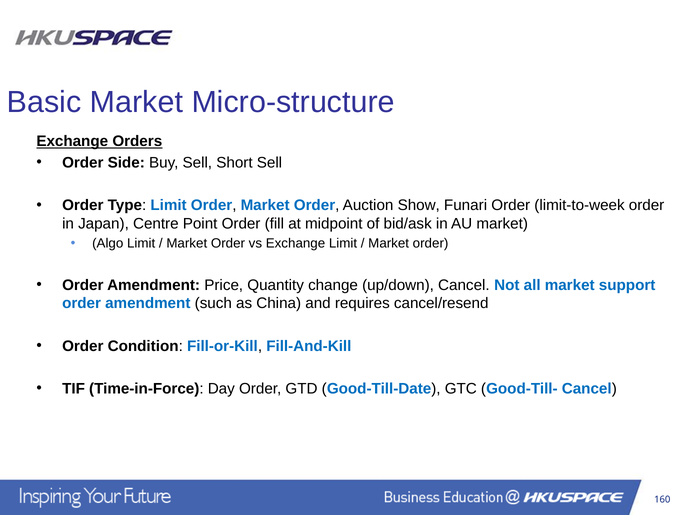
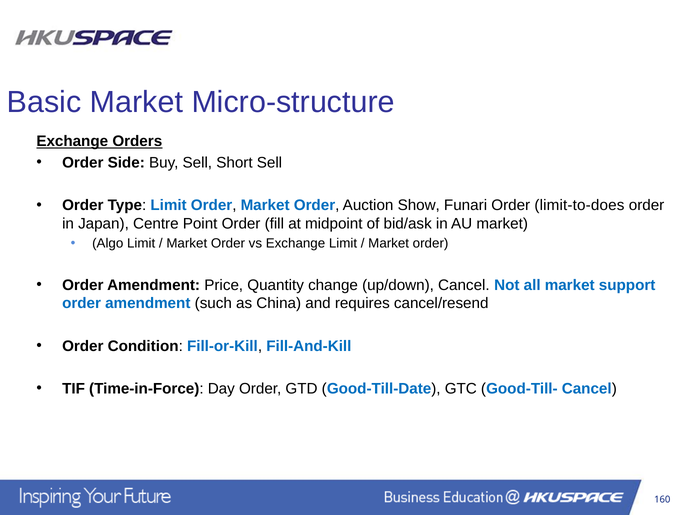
limit-to-week: limit-to-week -> limit-to-does
